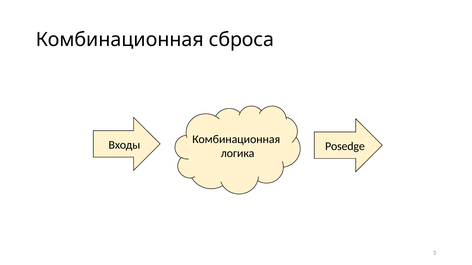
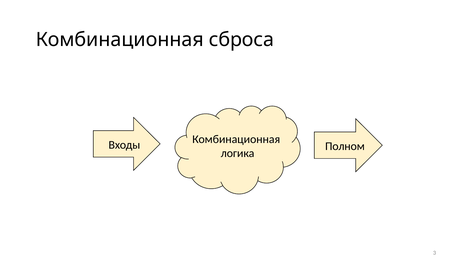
Posedge: Posedge -> Полном
